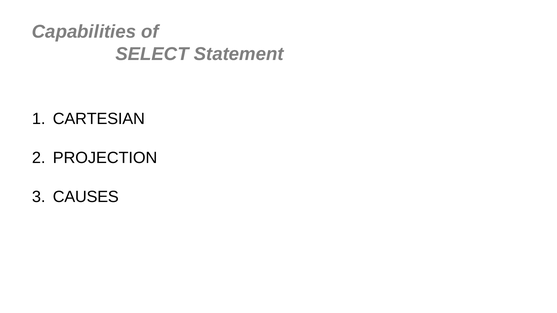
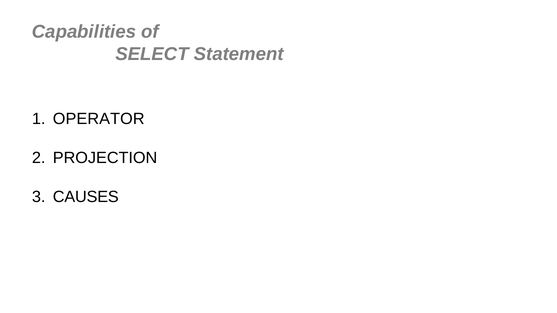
CARTESIAN: CARTESIAN -> OPERATOR
